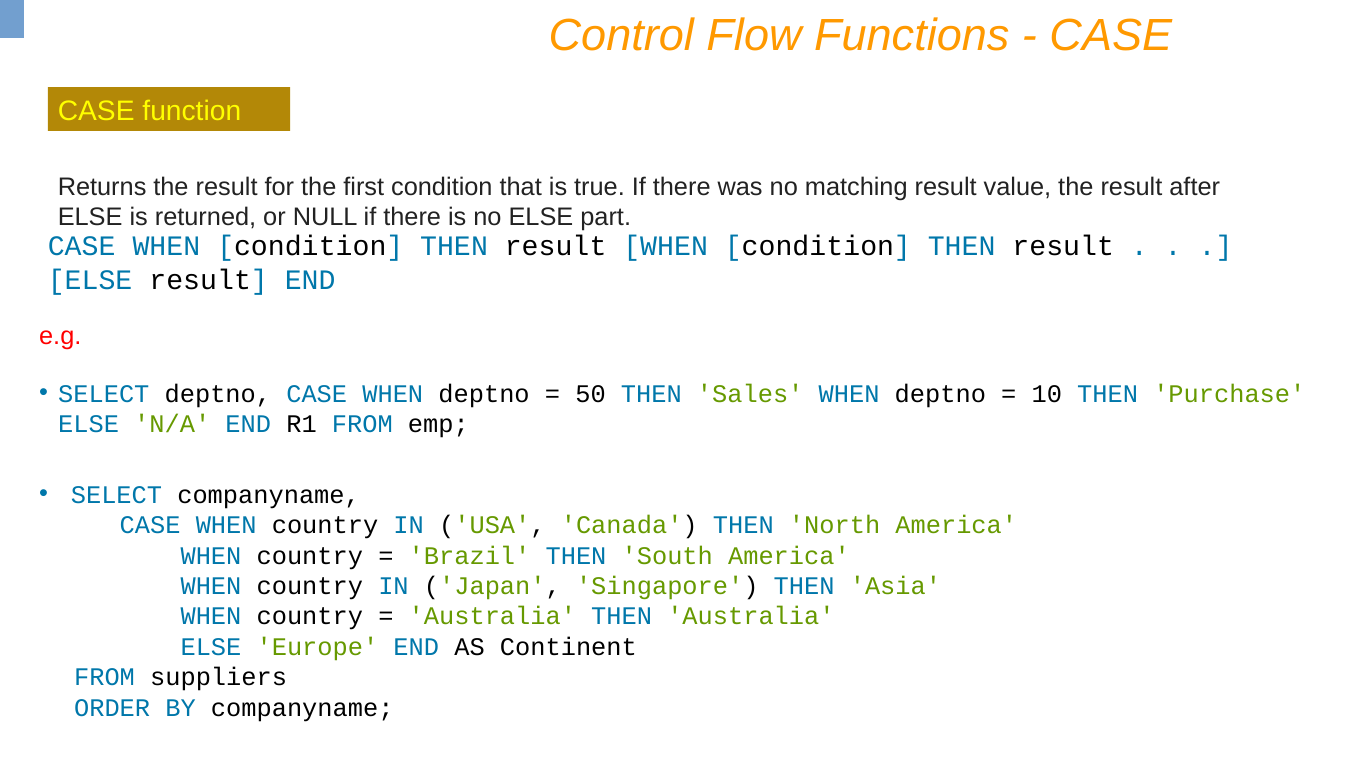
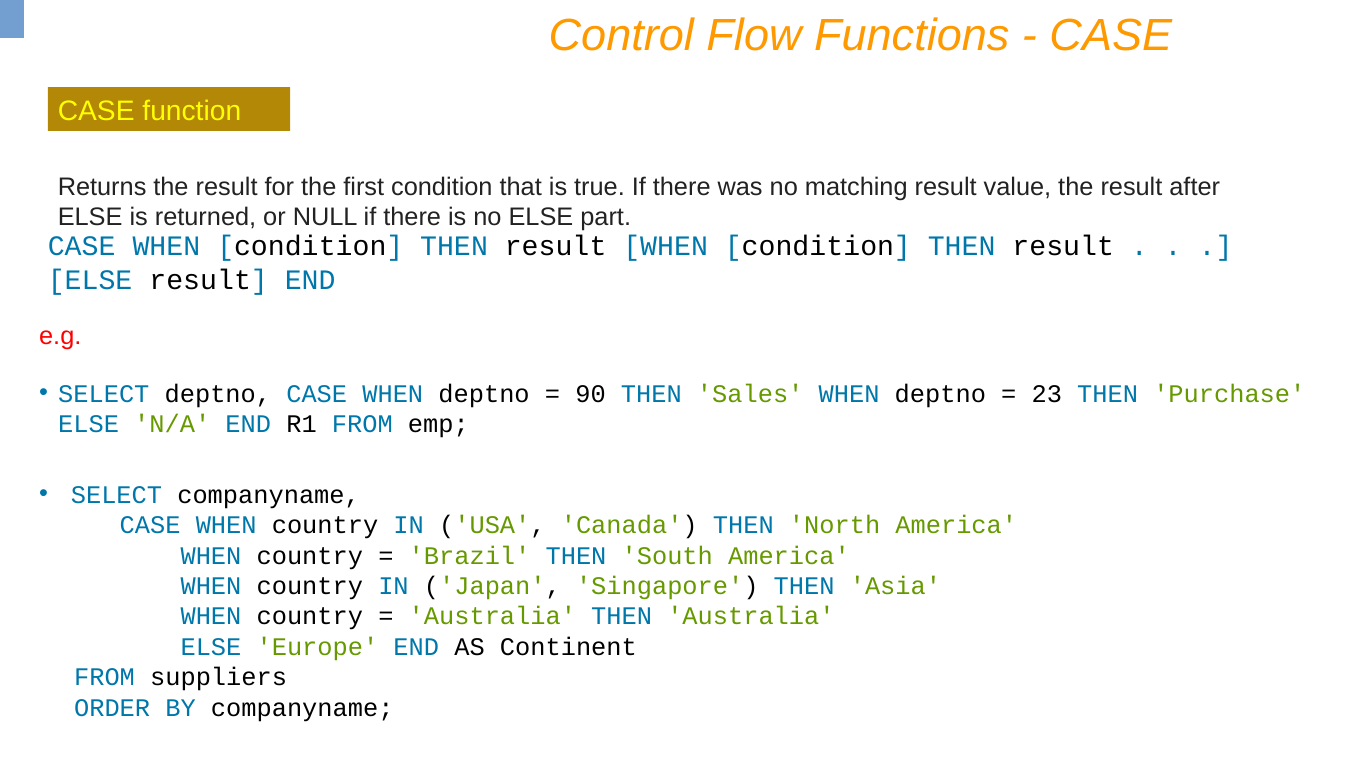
50: 50 -> 90
10: 10 -> 23
